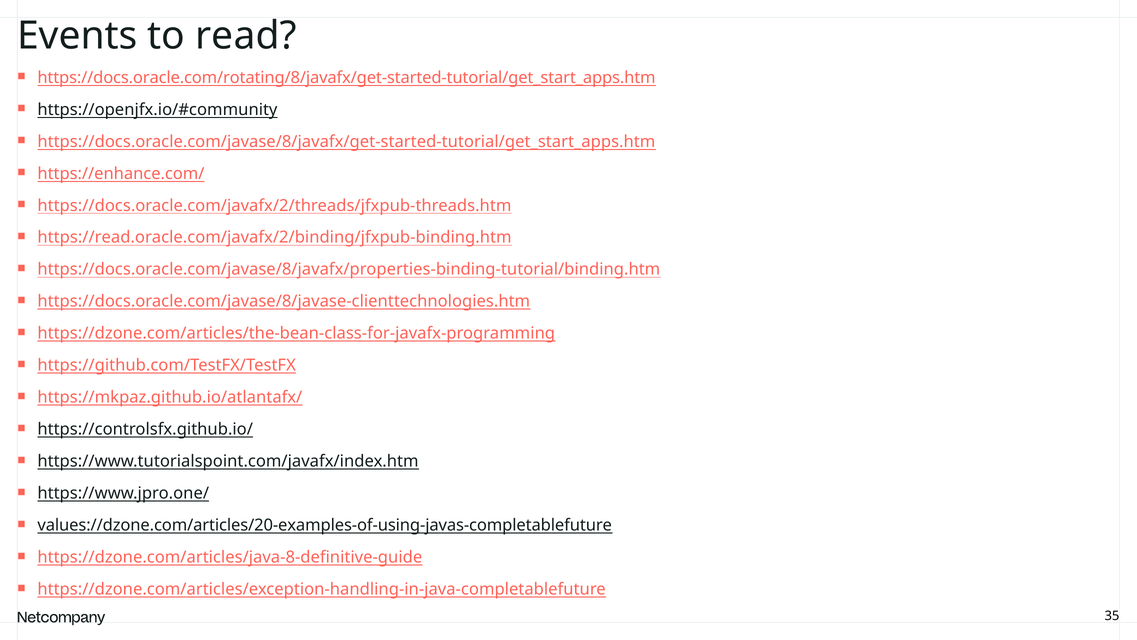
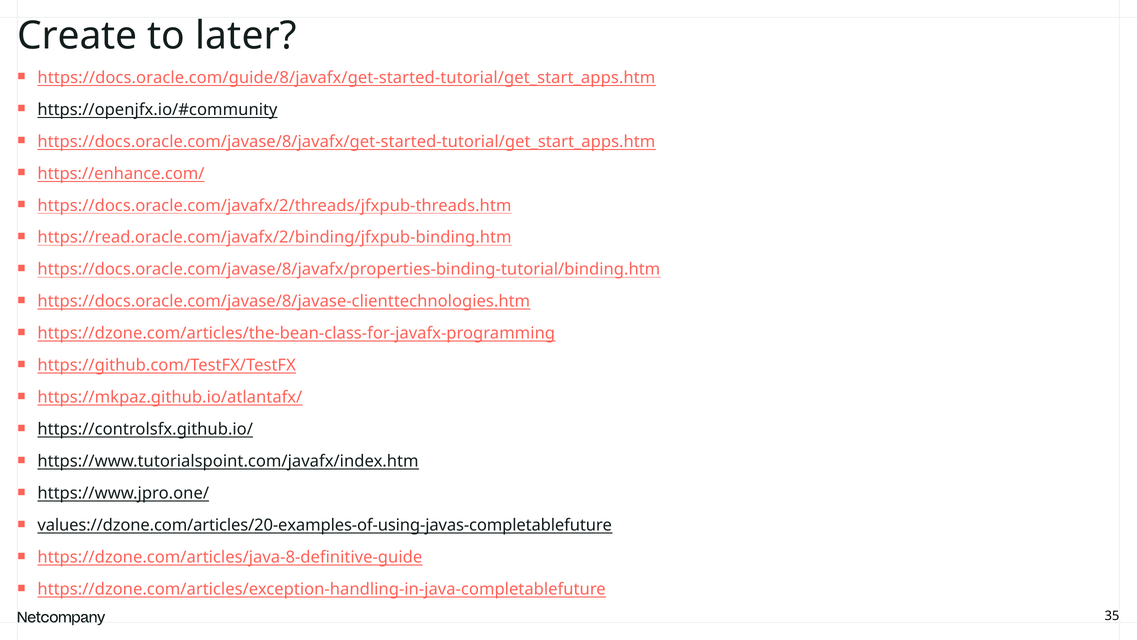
Events: Events -> Create
read: read -> later
https://docs.oracle.com/rotating/8/javafx/get-started-tutorial/get_start_apps.htm: https://docs.oracle.com/rotating/8/javafx/get-started-tutorial/get_start_apps.htm -> https://docs.oracle.com/guide/8/javafx/get-started-tutorial/get_start_apps.htm
